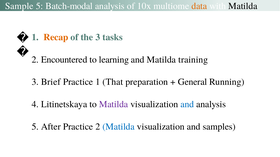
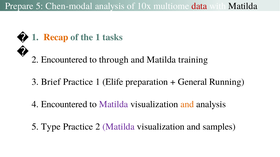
Sample: Sample -> Prepare
Batch-modal: Batch-modal -> Chen-modal
data colour: orange -> red
the 3: 3 -> 1
learning: learning -> through
That: That -> Elife
4 Litinetskaya: Litinetskaya -> Encountered
and at (187, 105) colour: blue -> orange
After: After -> Type
Matilda at (119, 127) colour: blue -> purple
